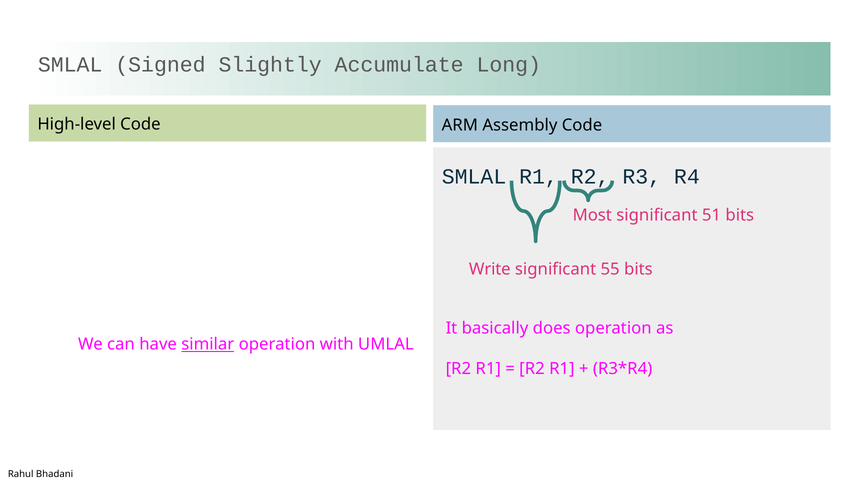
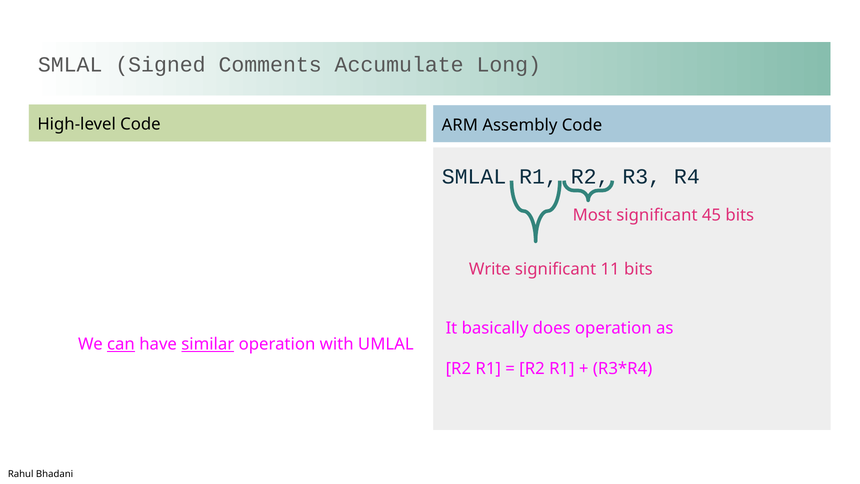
Slightly: Slightly -> Comments
51: 51 -> 45
55: 55 -> 11
can underline: none -> present
